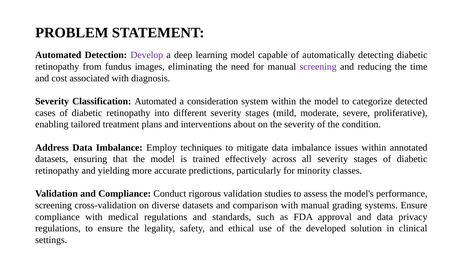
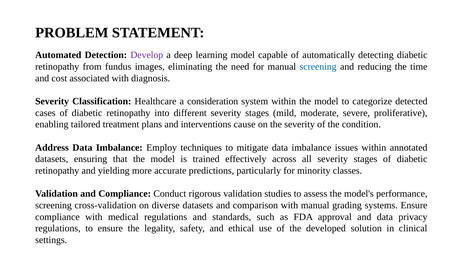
screening at (318, 67) colour: purple -> blue
Classification Automated: Automated -> Healthcare
about: about -> cause
